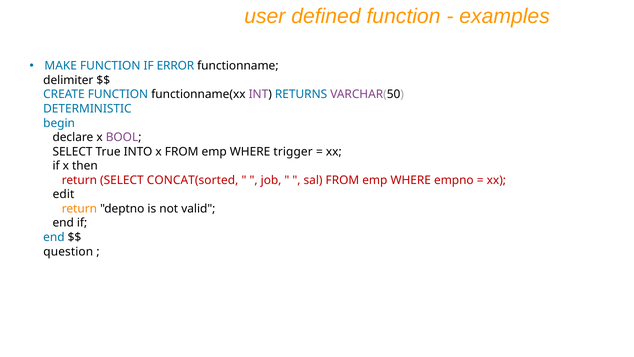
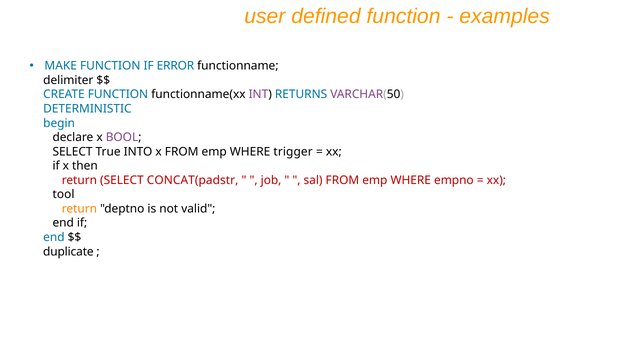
CONCAT(sorted: CONCAT(sorted -> CONCAT(padstr
edit: edit -> tool
question: question -> duplicate
